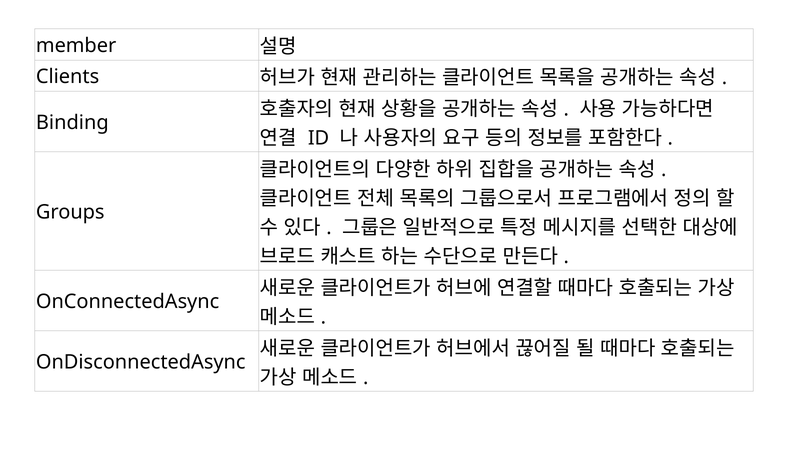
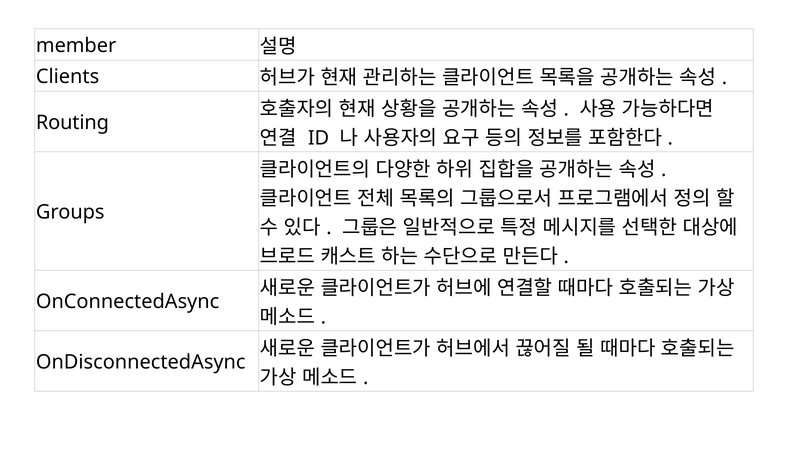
Binding: Binding -> Routing
